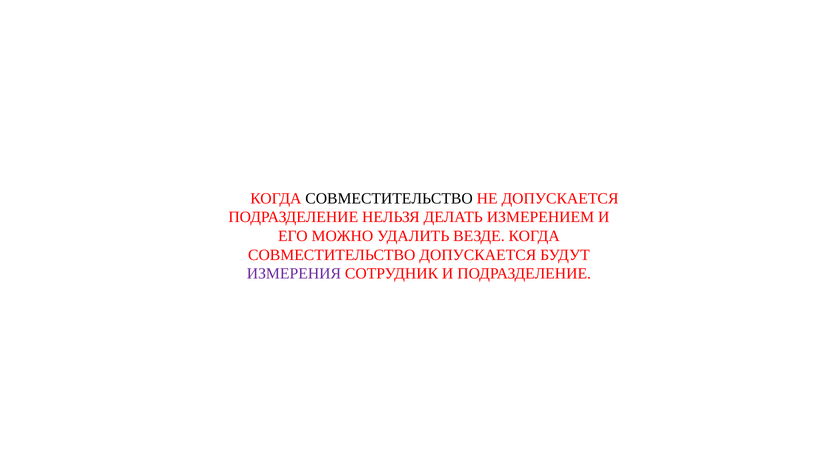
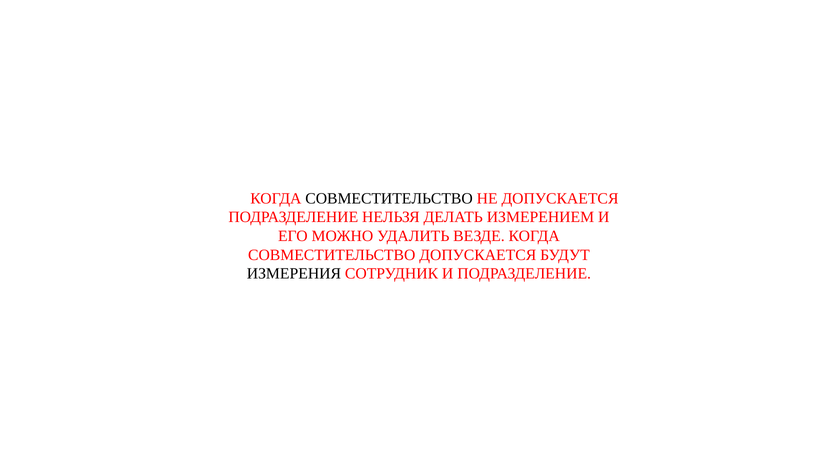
ИЗМЕРЕНИЯ colour: purple -> black
